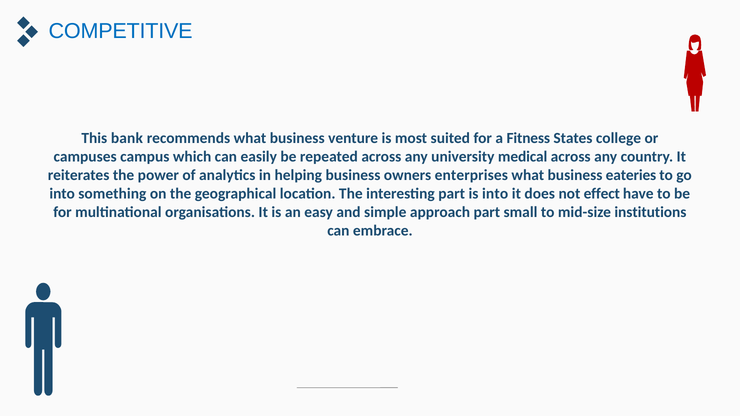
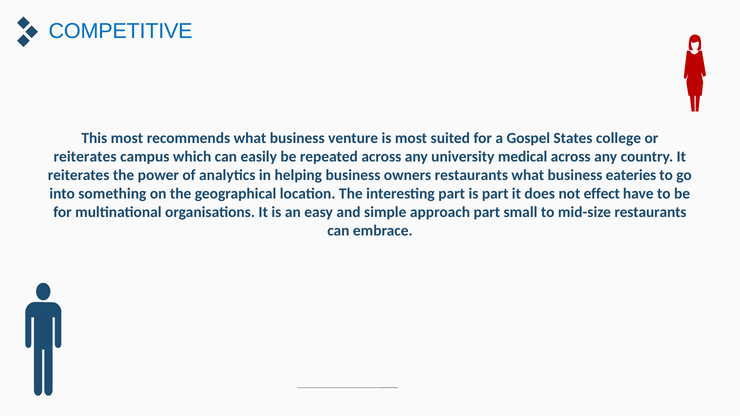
This bank: bank -> most
Fitness: Fitness -> Gospel
campuses at (85, 157): campuses -> reiterates
owners enterprises: enterprises -> restaurants
is into: into -> part
mid-size institutions: institutions -> restaurants
